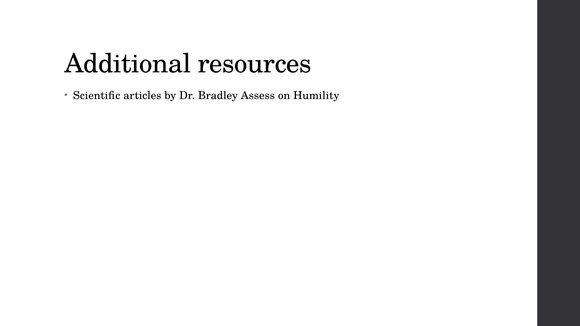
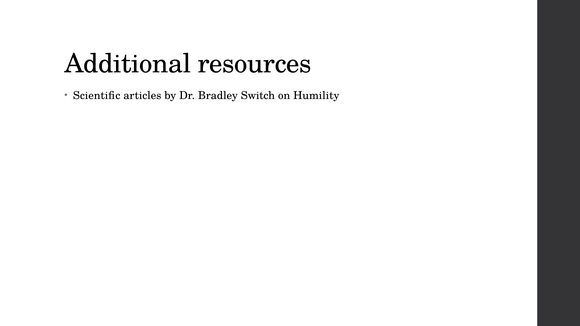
Assess: Assess -> Switch
